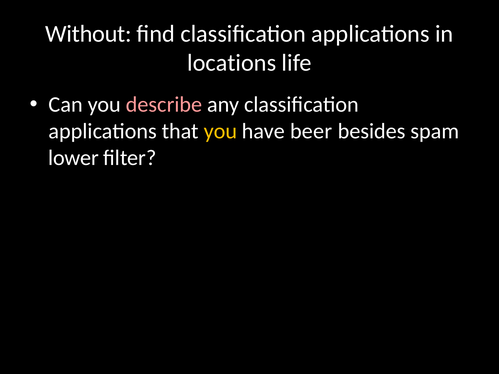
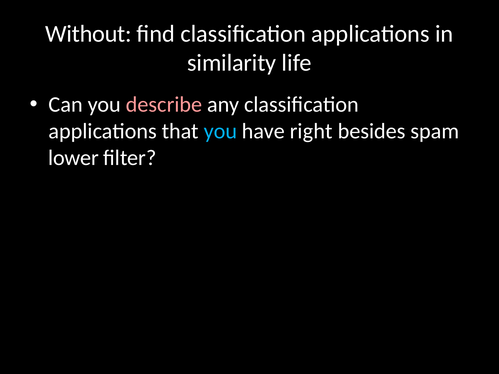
locations: locations -> similarity
you at (220, 131) colour: yellow -> light blue
beer: beer -> right
